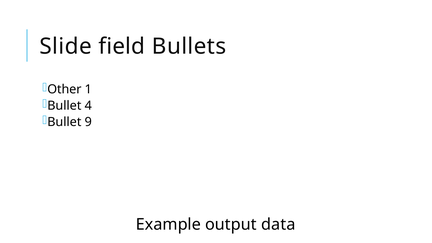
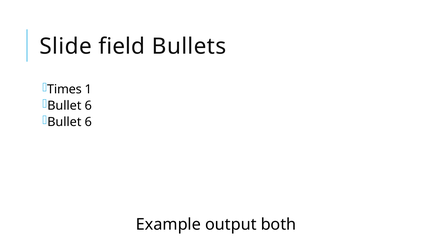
Other: Other -> Times
4 at (88, 106): 4 -> 6
9 at (88, 122): 9 -> 6
data: data -> both
